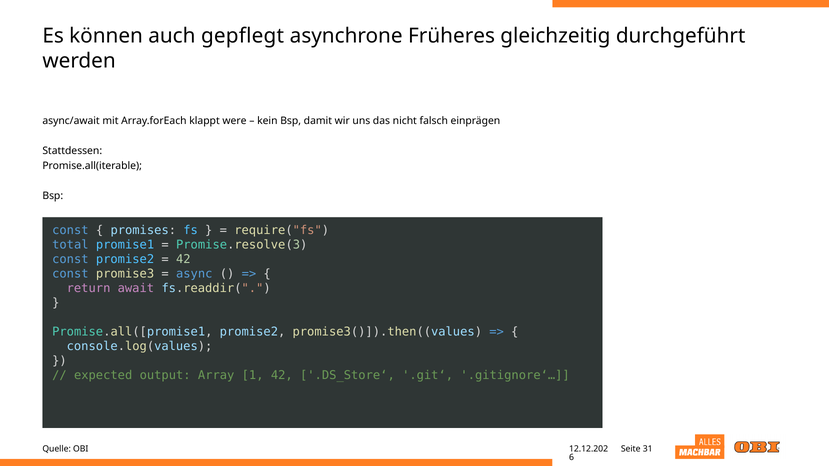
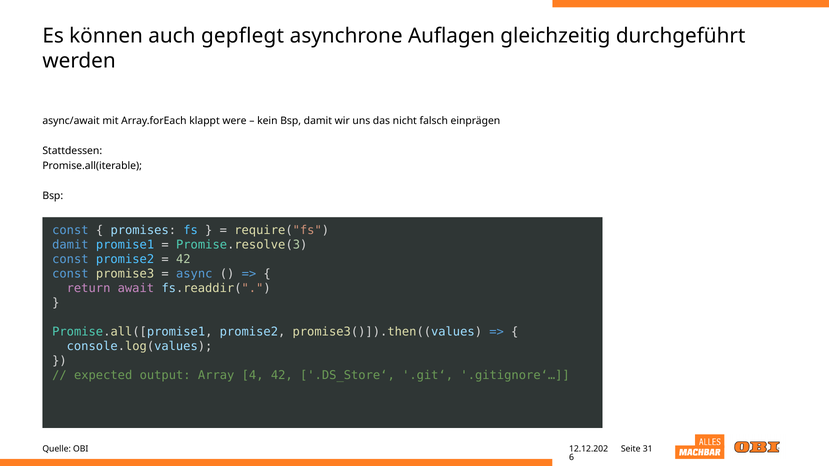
Früheres: Früheres -> Auflagen
total at (70, 245): total -> damit
1: 1 -> 4
